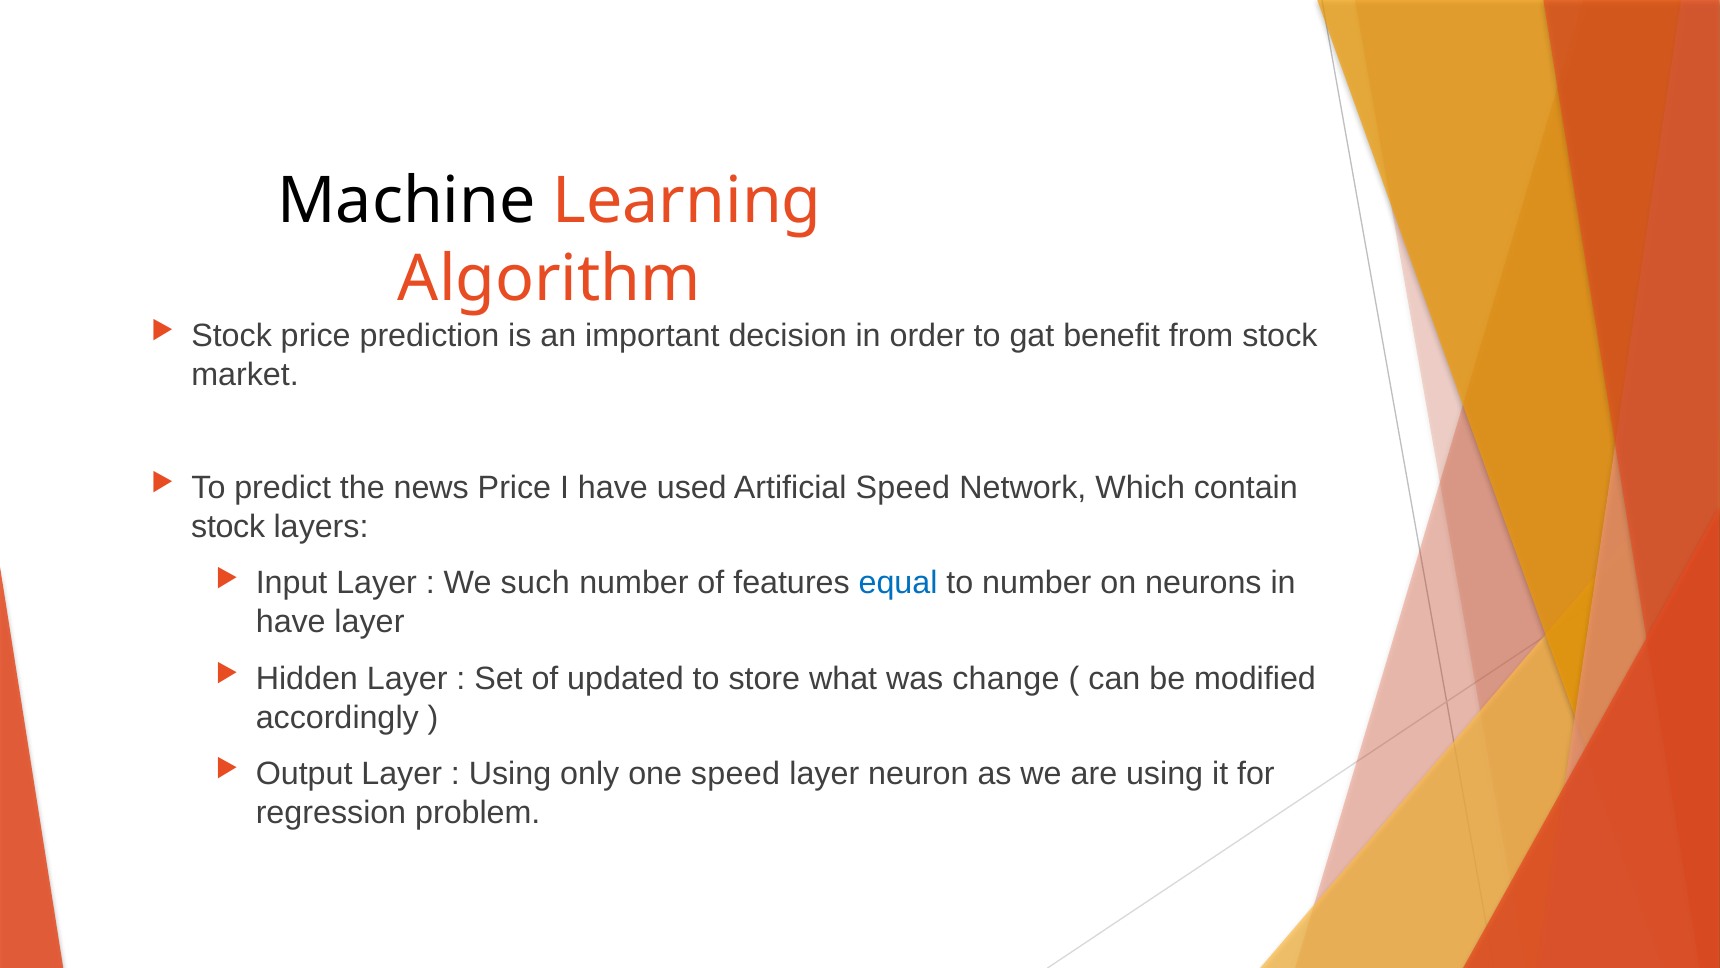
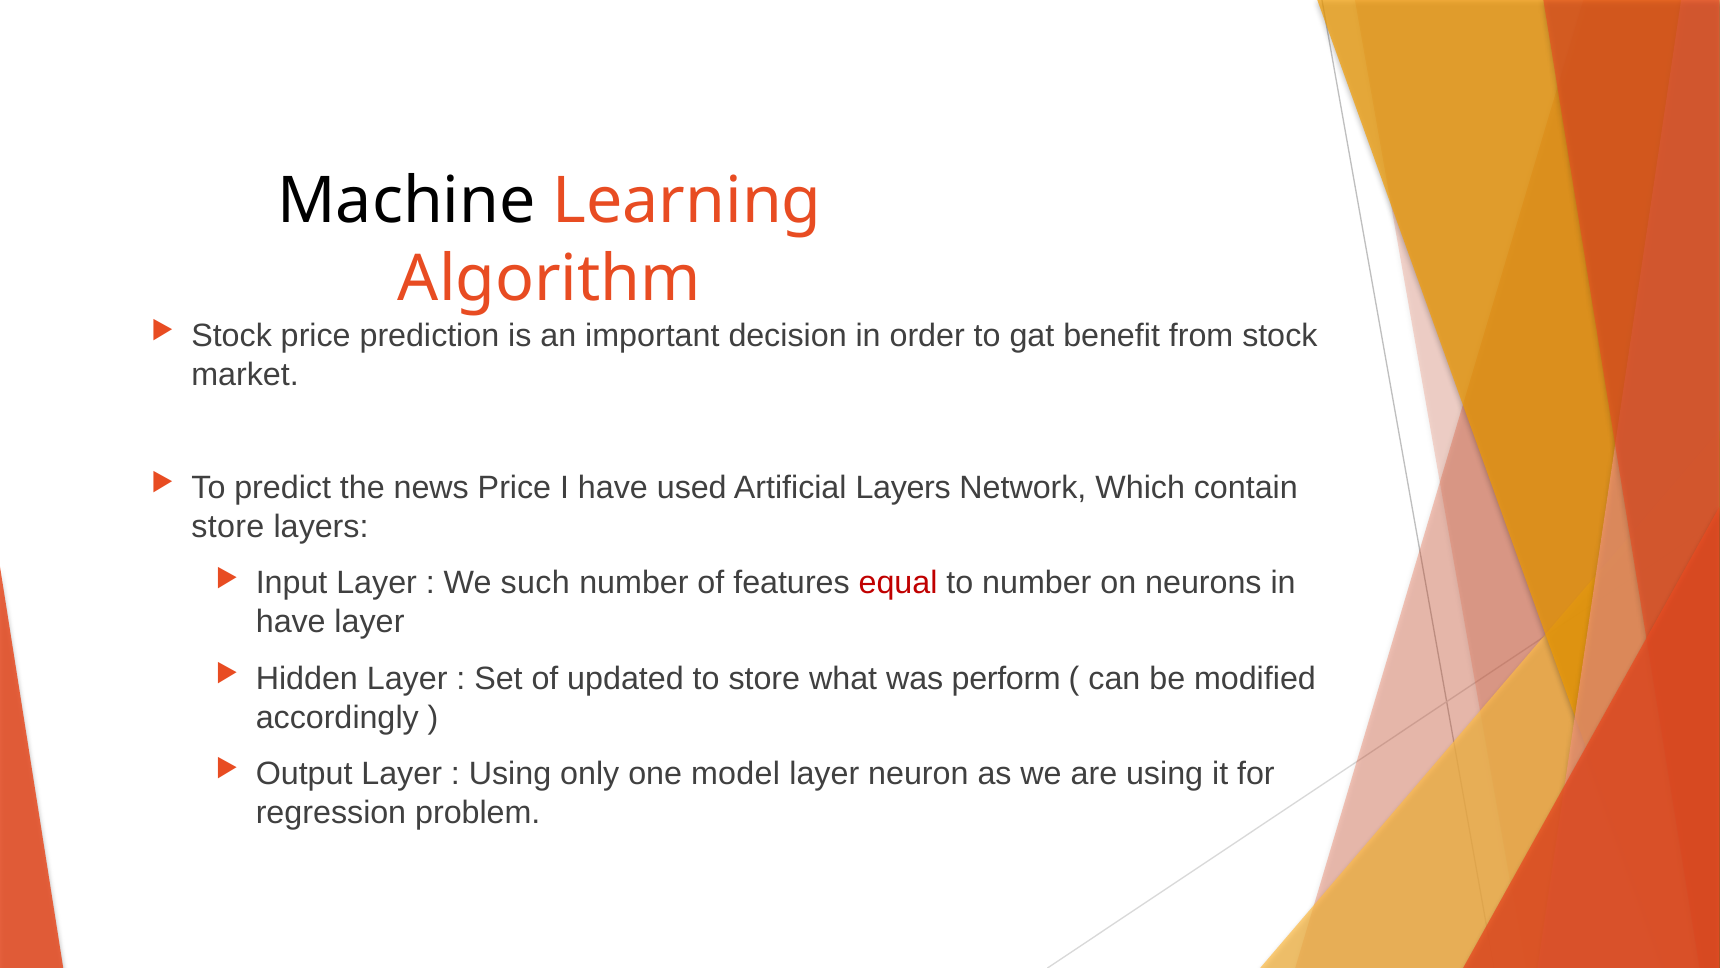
Artificial Speed: Speed -> Layers
stock at (228, 526): stock -> store
equal colour: blue -> red
change: change -> perform
one speed: speed -> model
